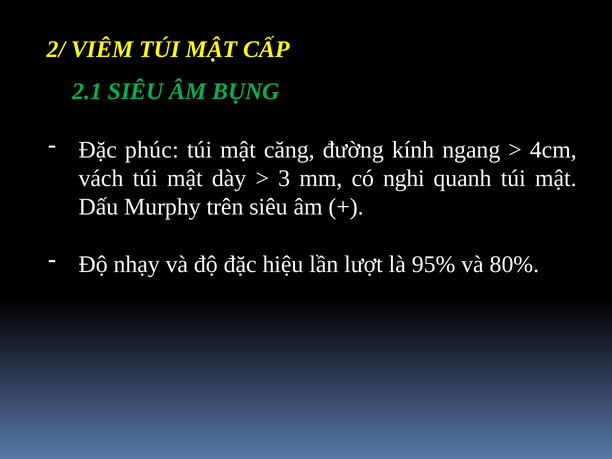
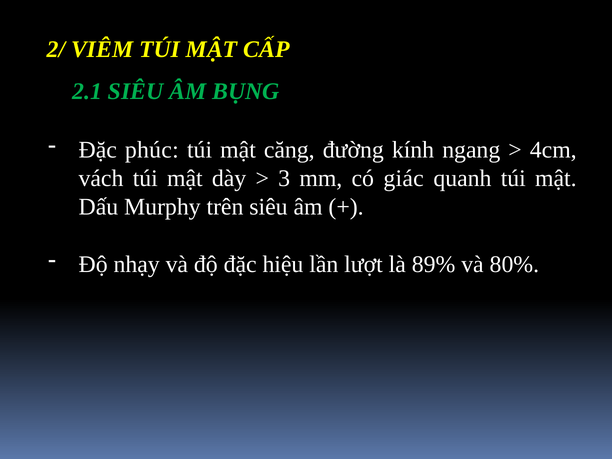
nghi: nghi -> giác
95%: 95% -> 89%
